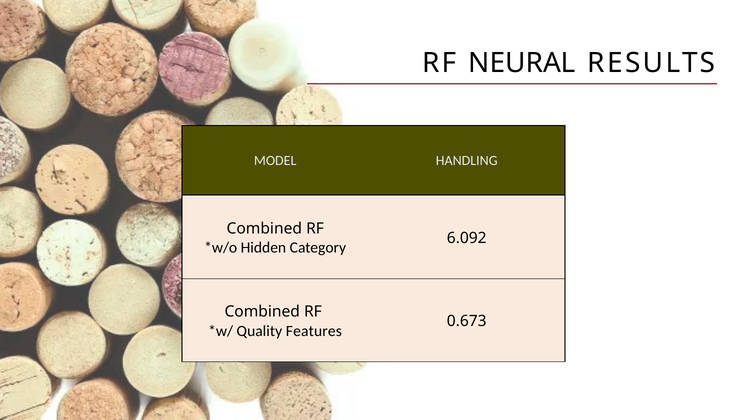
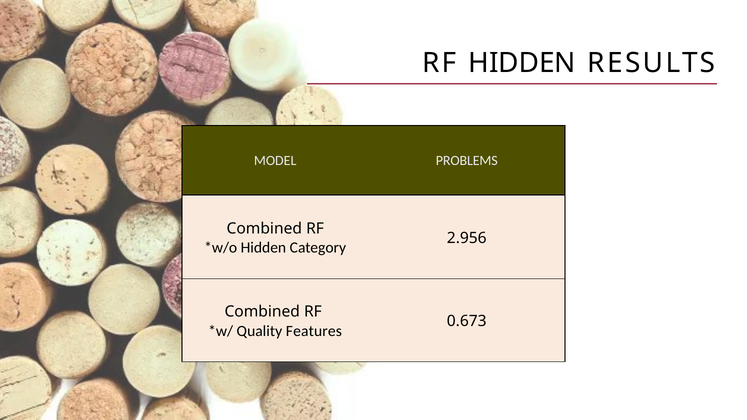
RF NEURAL: NEURAL -> HIDDEN
HANDLING: HANDLING -> PROBLEMS
6.092: 6.092 -> 2.956
